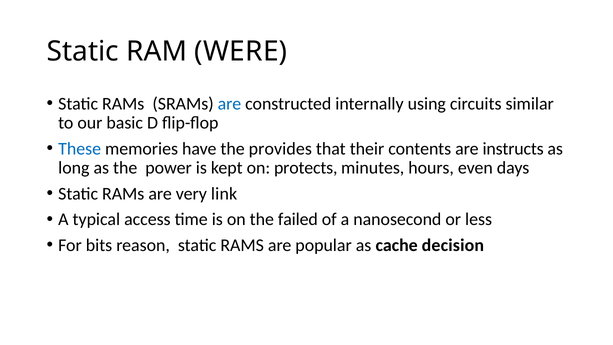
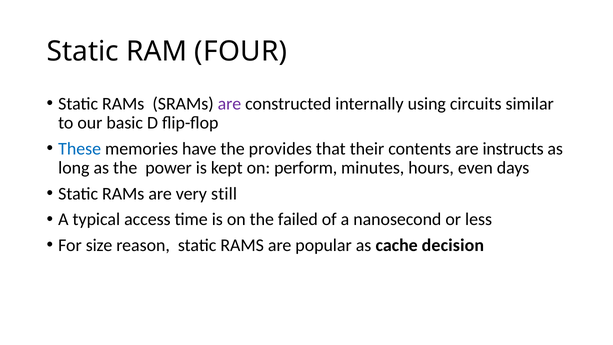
WERE: WERE -> FOUR
are at (229, 104) colour: blue -> purple
protects: protects -> perform
link: link -> still
bits: bits -> size
